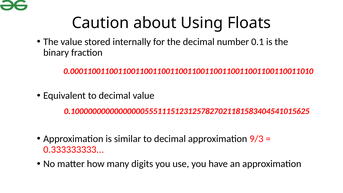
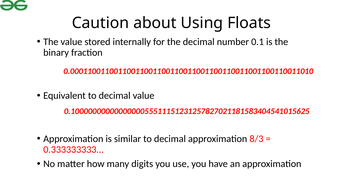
9/3: 9/3 -> 8/3
